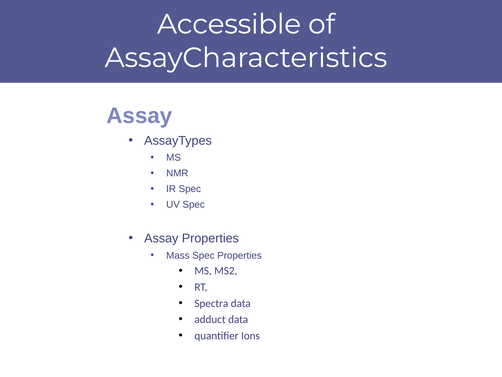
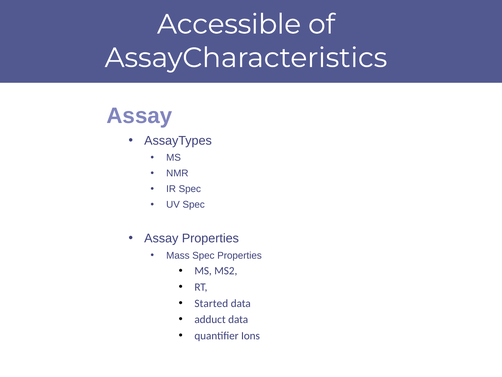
Spectra: Spectra -> Started
